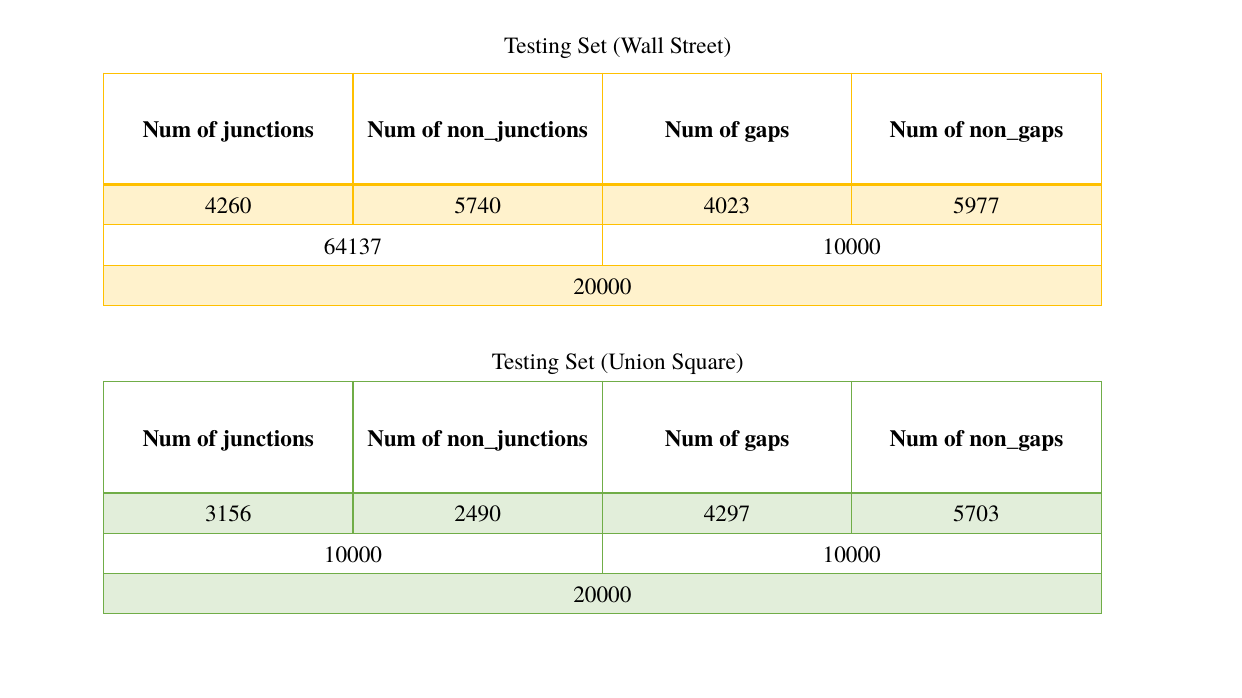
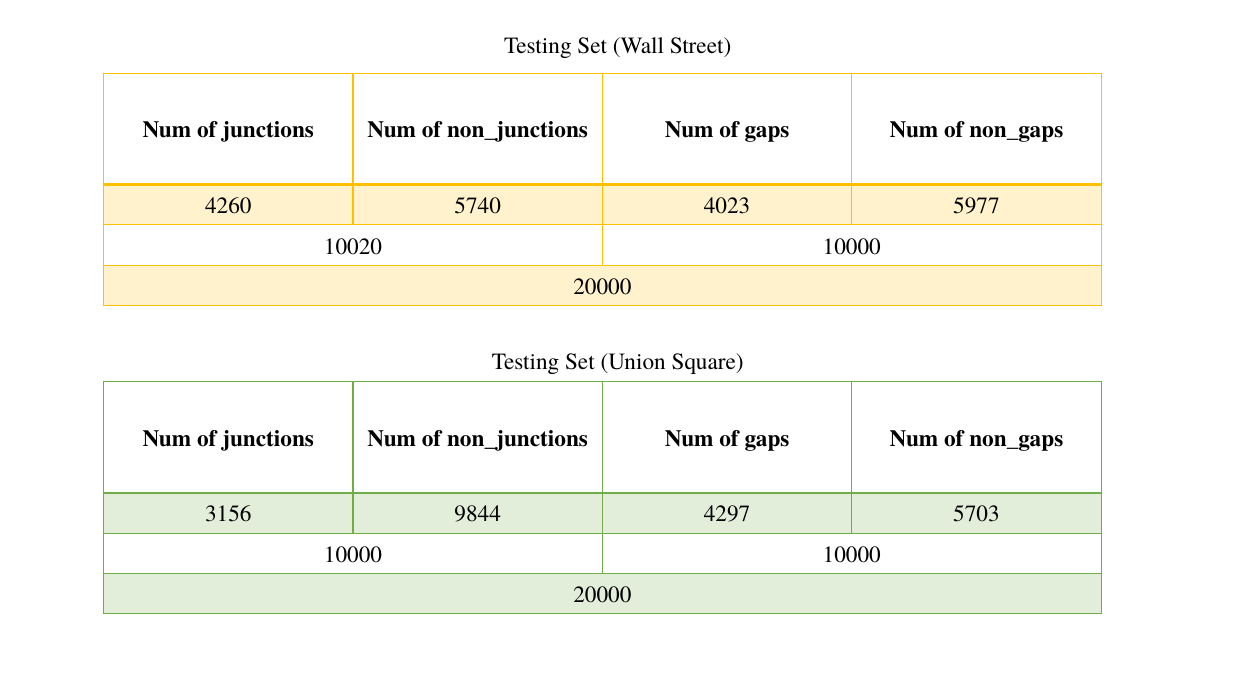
64137: 64137 -> 10020
2490: 2490 -> 9844
